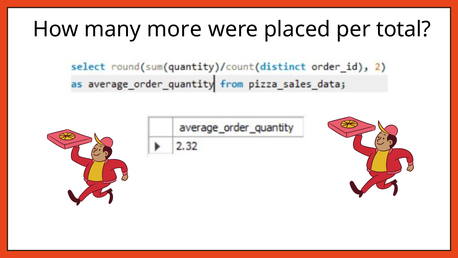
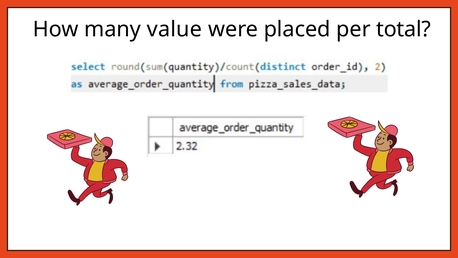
more: more -> value
